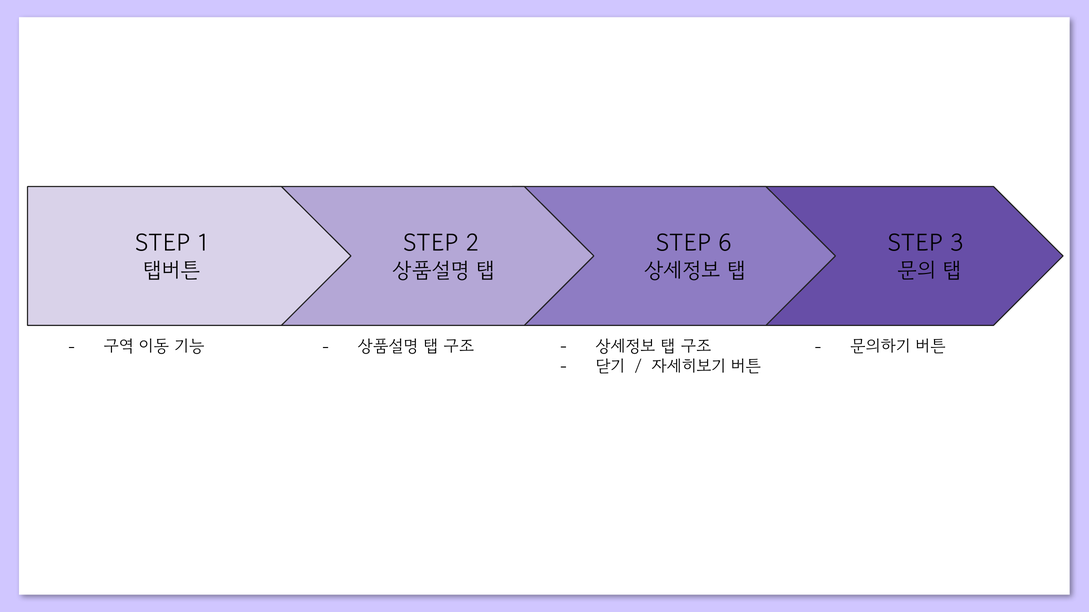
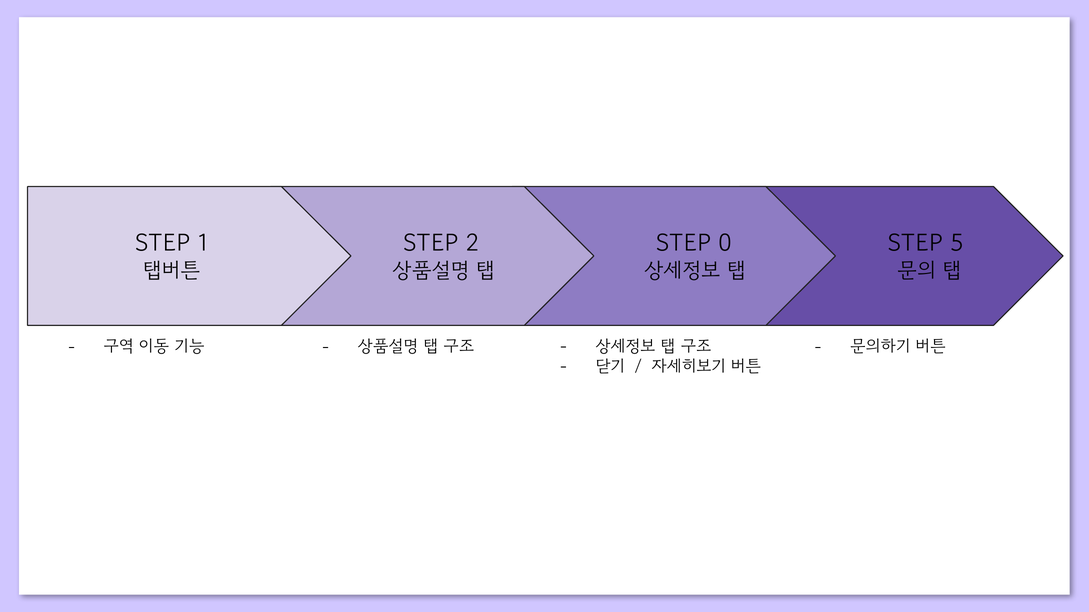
6: 6 -> 0
3: 3 -> 5
